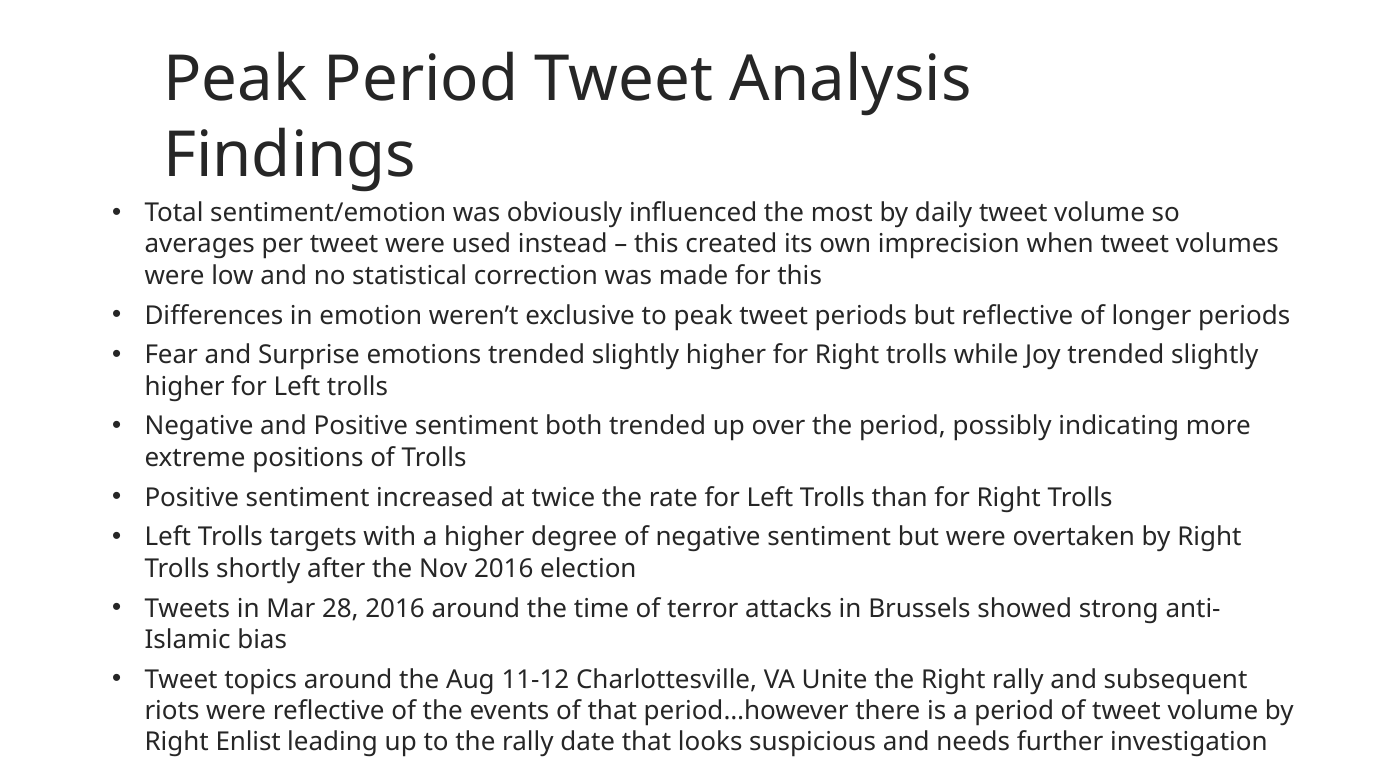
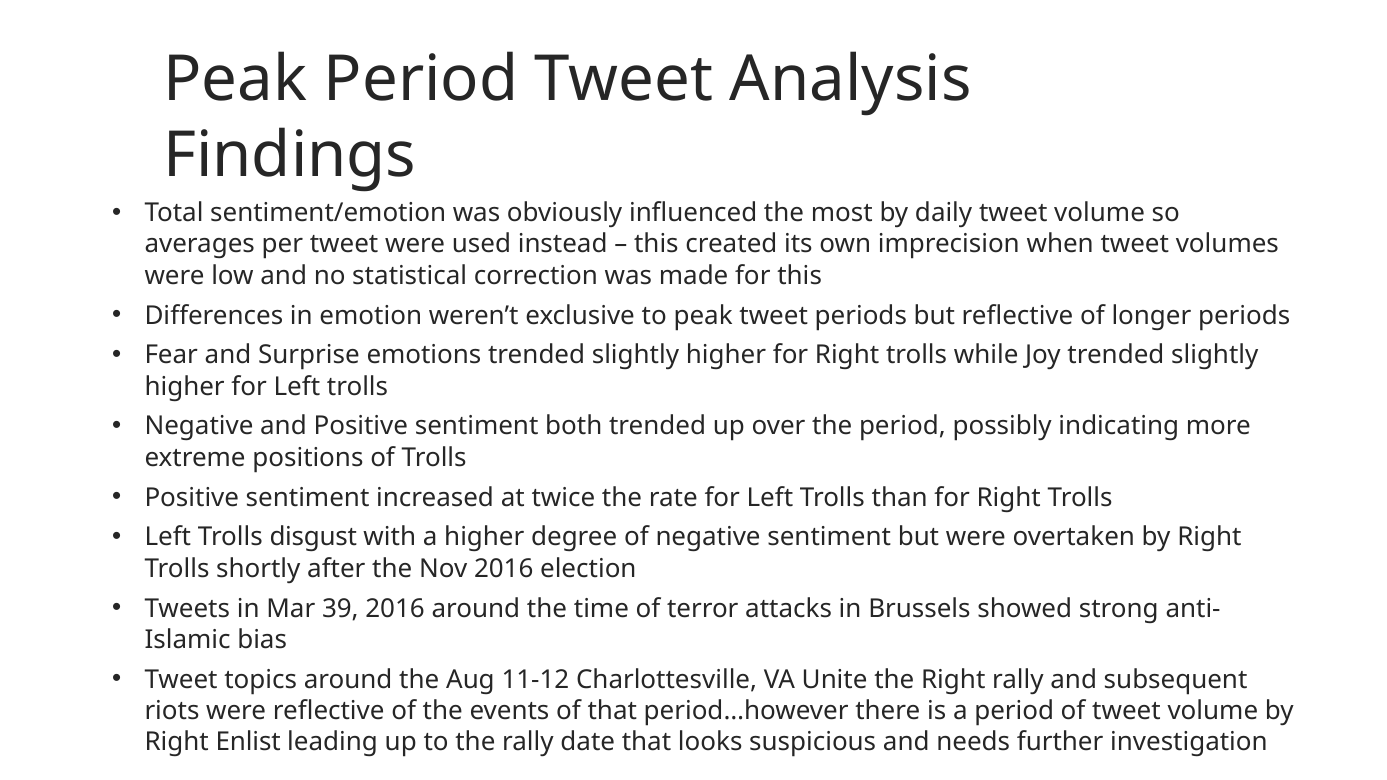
targets: targets -> disgust
28: 28 -> 39
